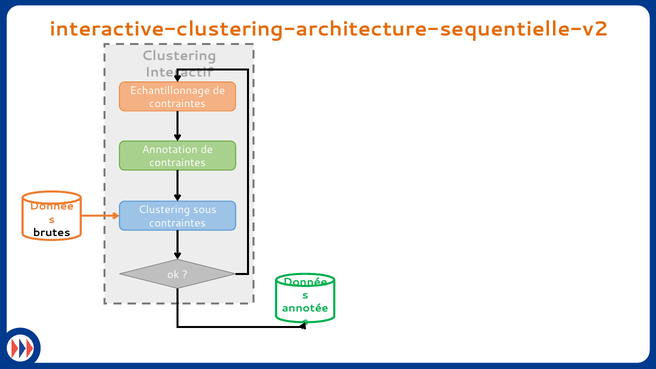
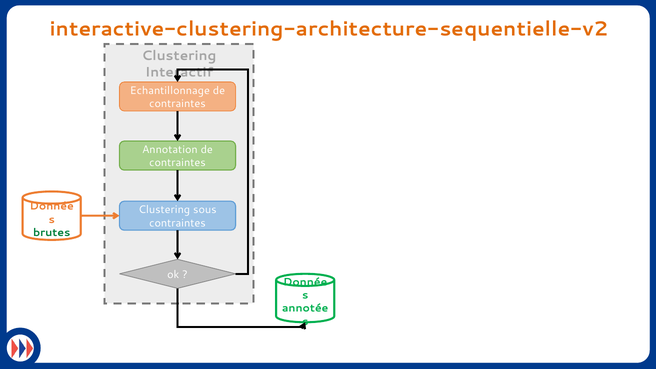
brutes colour: black -> green
